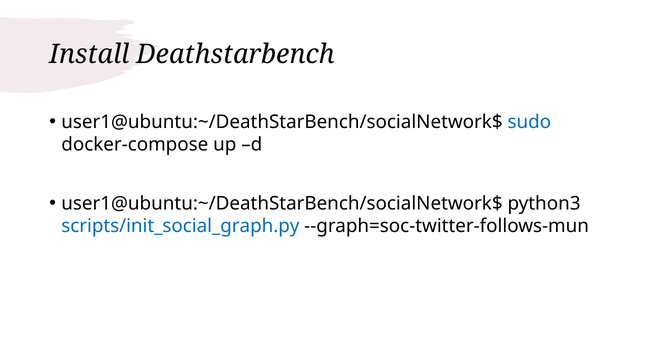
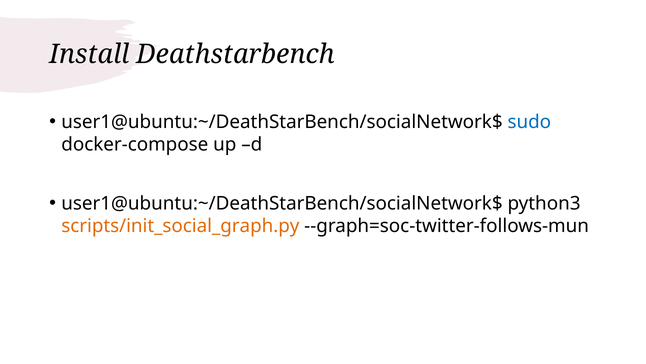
scripts/init_social_graph.py colour: blue -> orange
